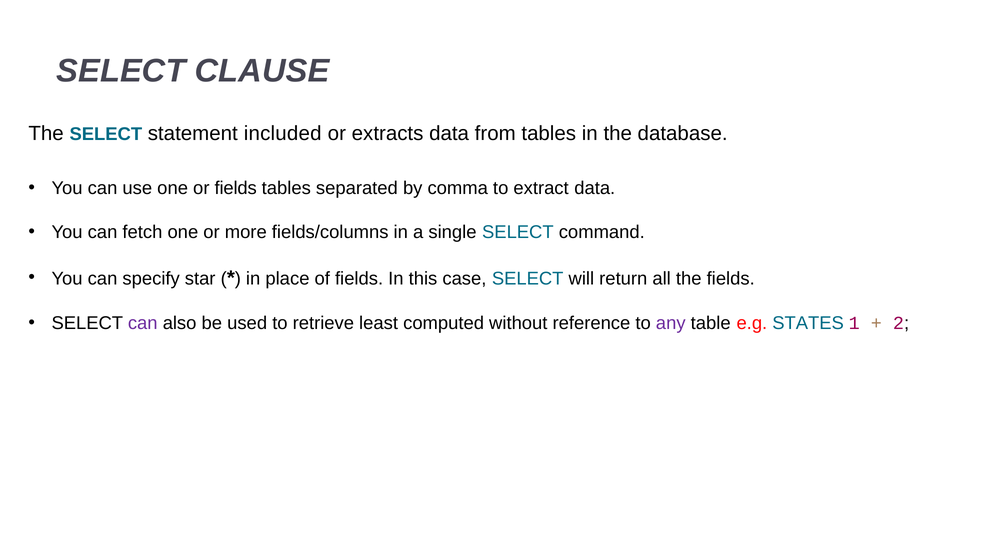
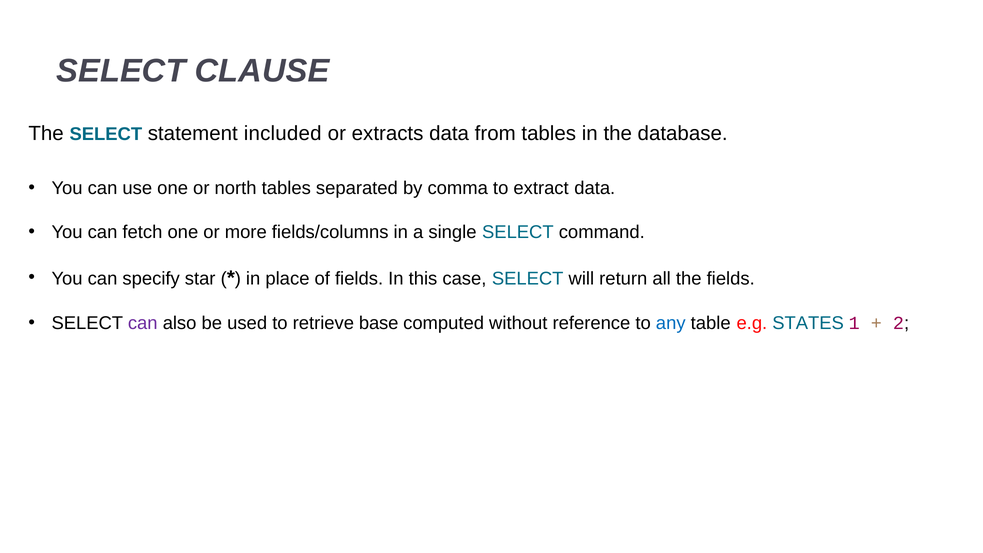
or fields: fields -> north
least: least -> base
any colour: purple -> blue
